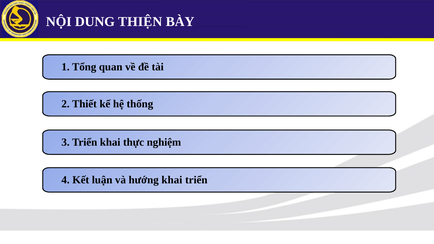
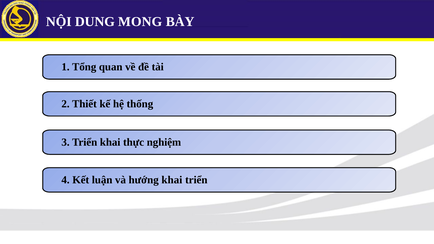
THIỆN: THIỆN -> MONG
